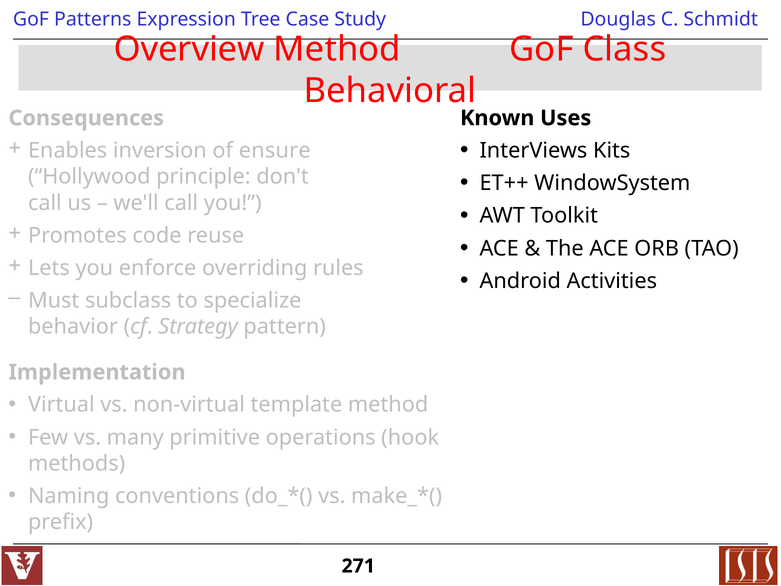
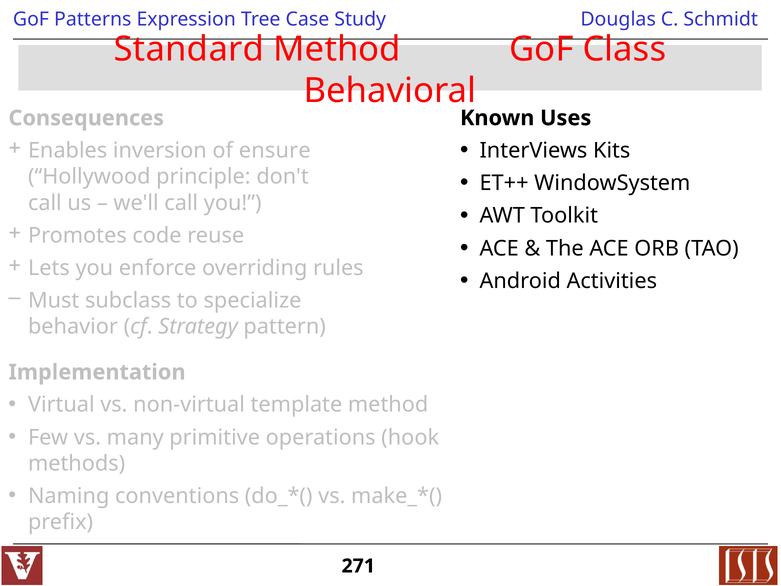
Overview: Overview -> Standard
